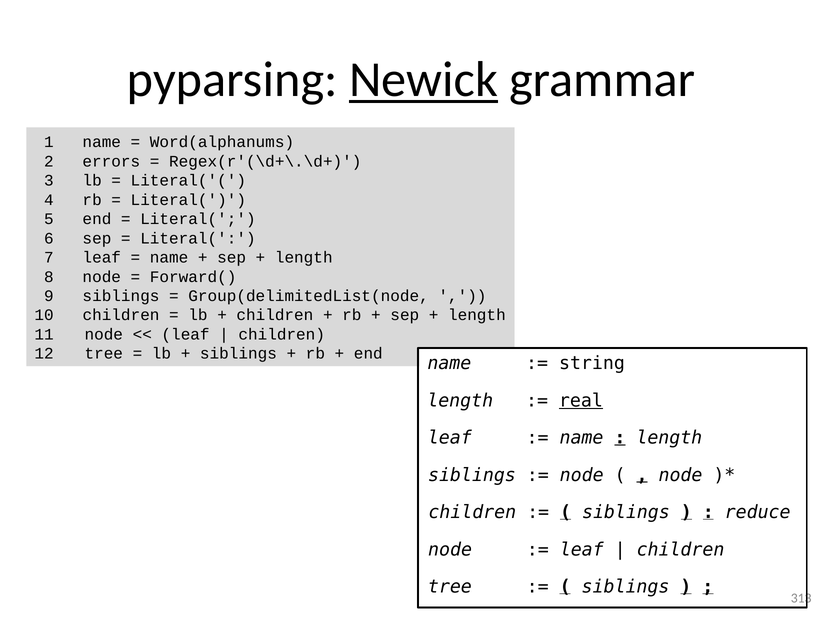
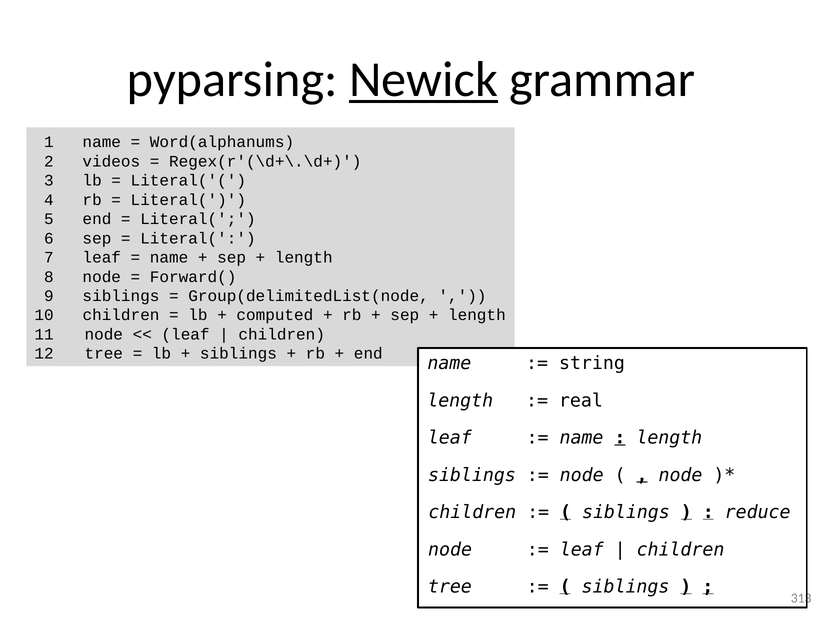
errors: errors -> videos
children at (275, 315): children -> computed
real underline: present -> none
